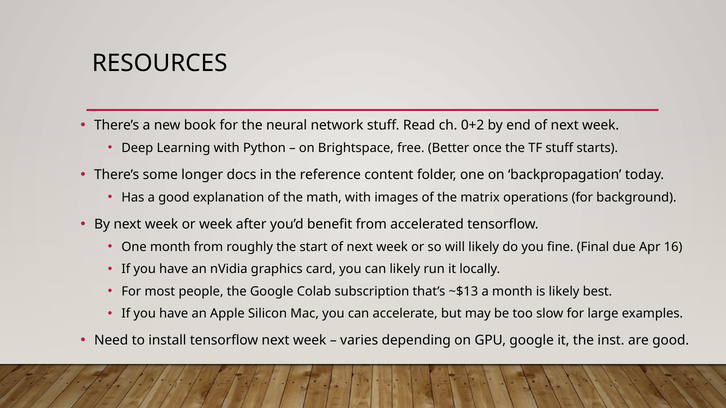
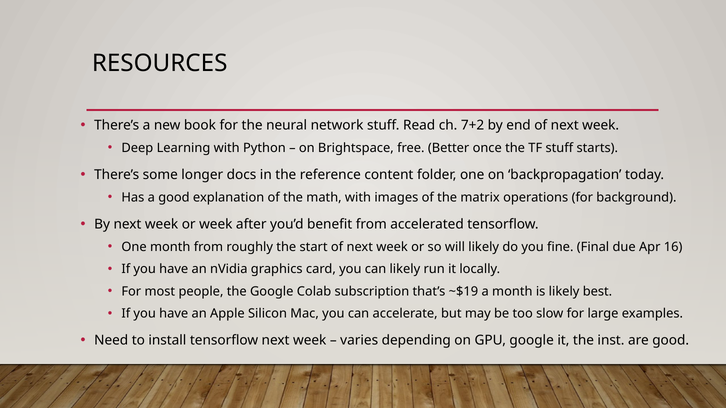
0+2: 0+2 -> 7+2
~$13: ~$13 -> ~$19
